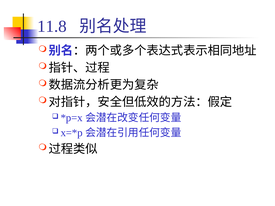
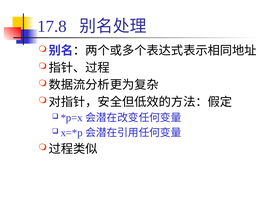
11.8: 11.8 -> 17.8
